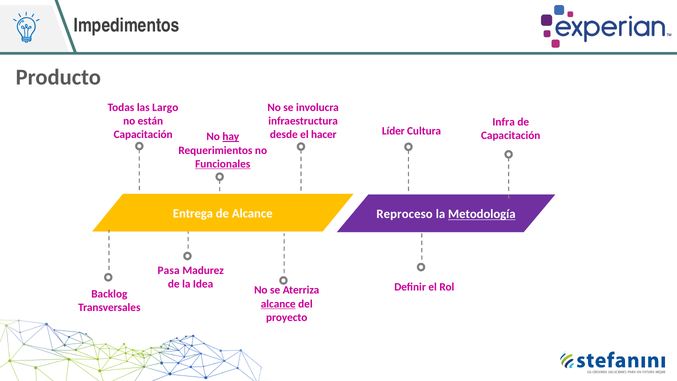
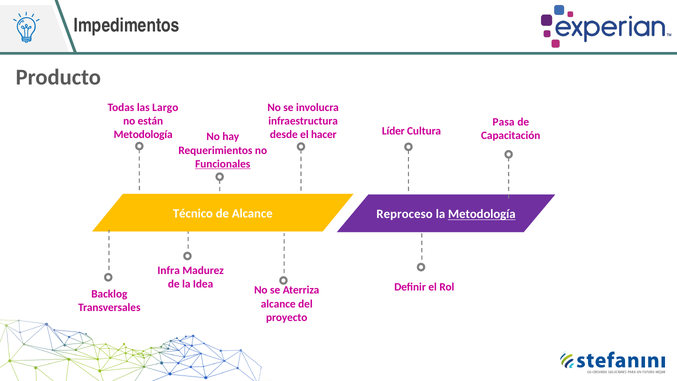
Infra: Infra -> Pasa
Capacitación at (143, 134): Capacitación -> Metodología
hay underline: present -> none
Entrega: Entrega -> Técnico
Pasa: Pasa -> Infra
alcance at (278, 304) underline: present -> none
